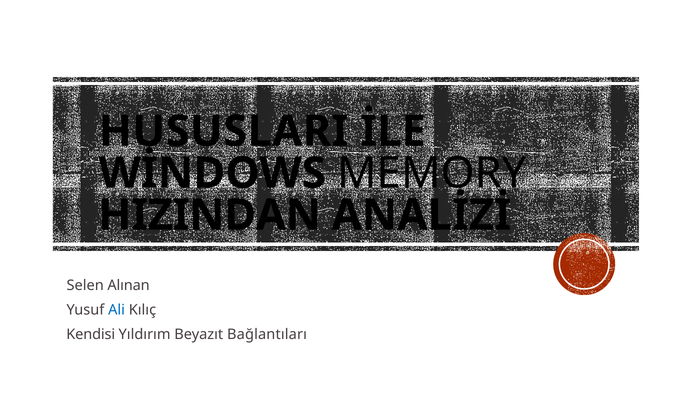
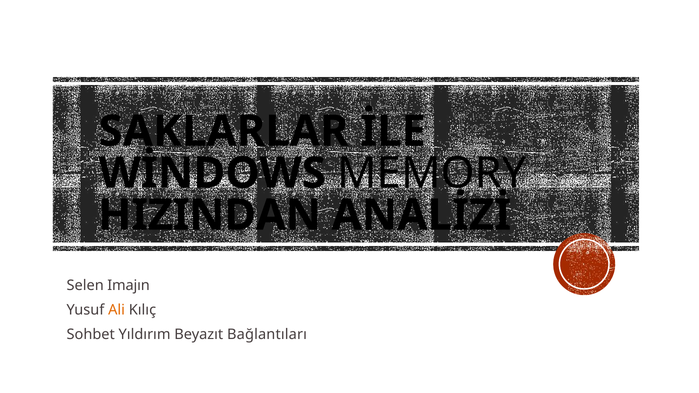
HUSUSLARI: HUSUSLARI -> SAKLARLAR
Alınan: Alınan -> Imajın
Ali colour: blue -> orange
Kendisi: Kendisi -> Sohbet
